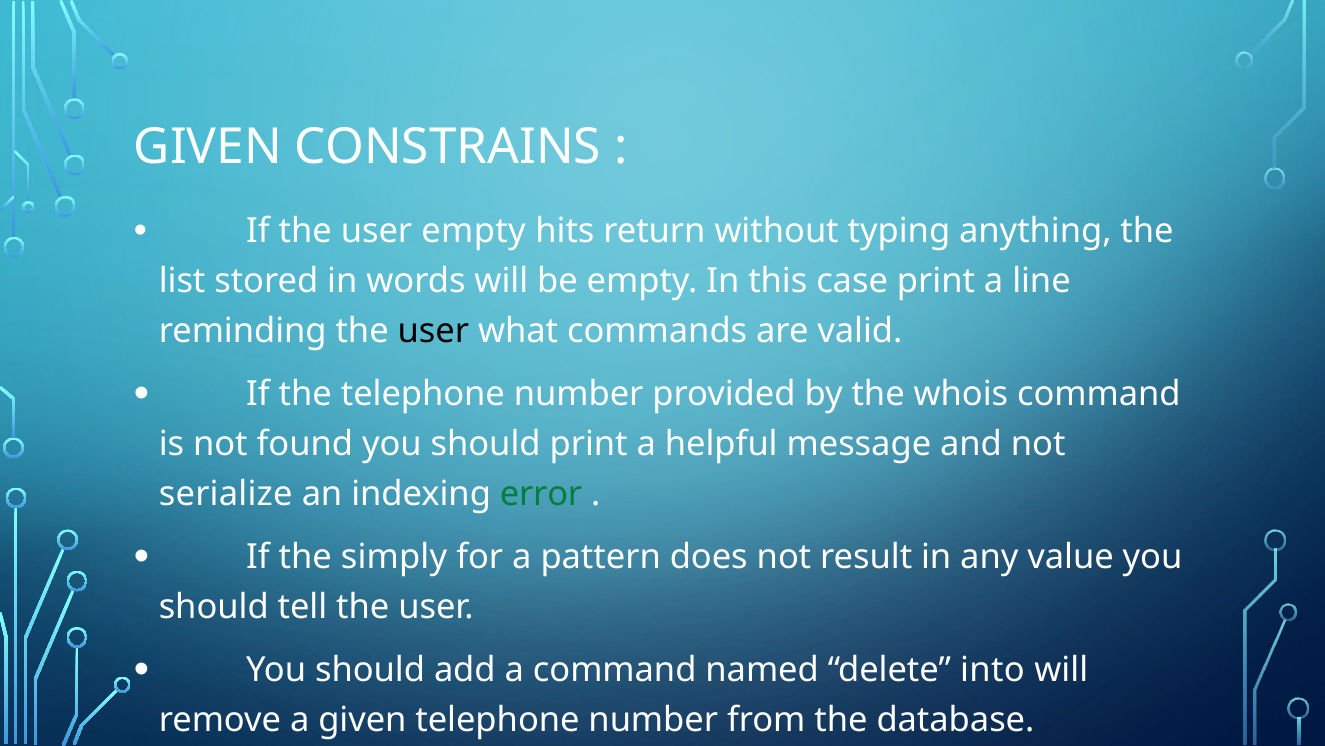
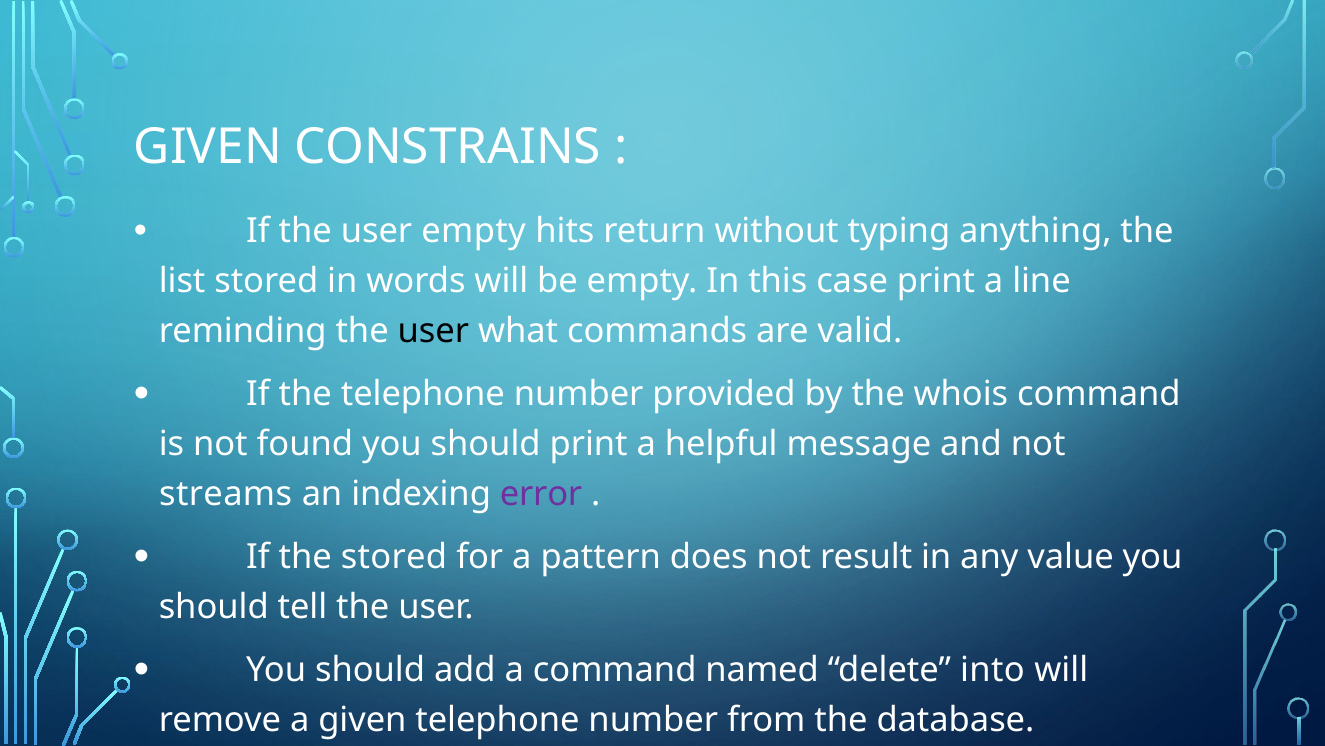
serialize: serialize -> streams
error colour: green -> purple
the simply: simply -> stored
